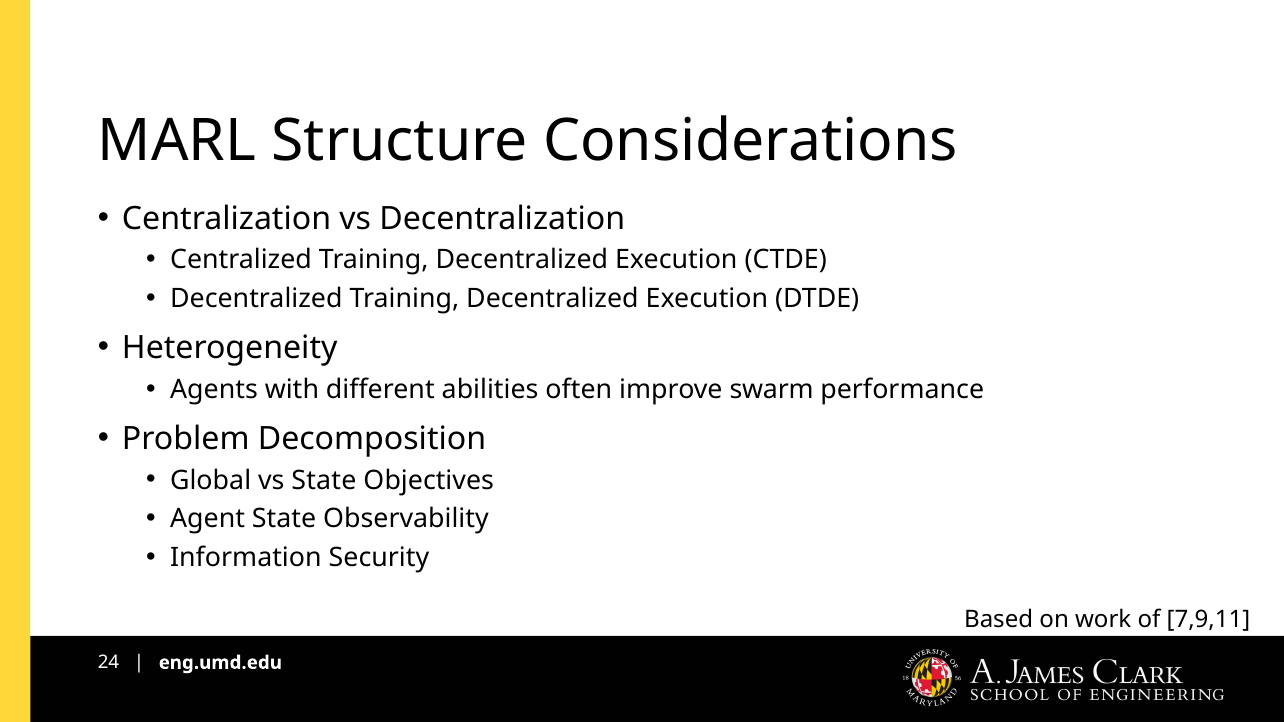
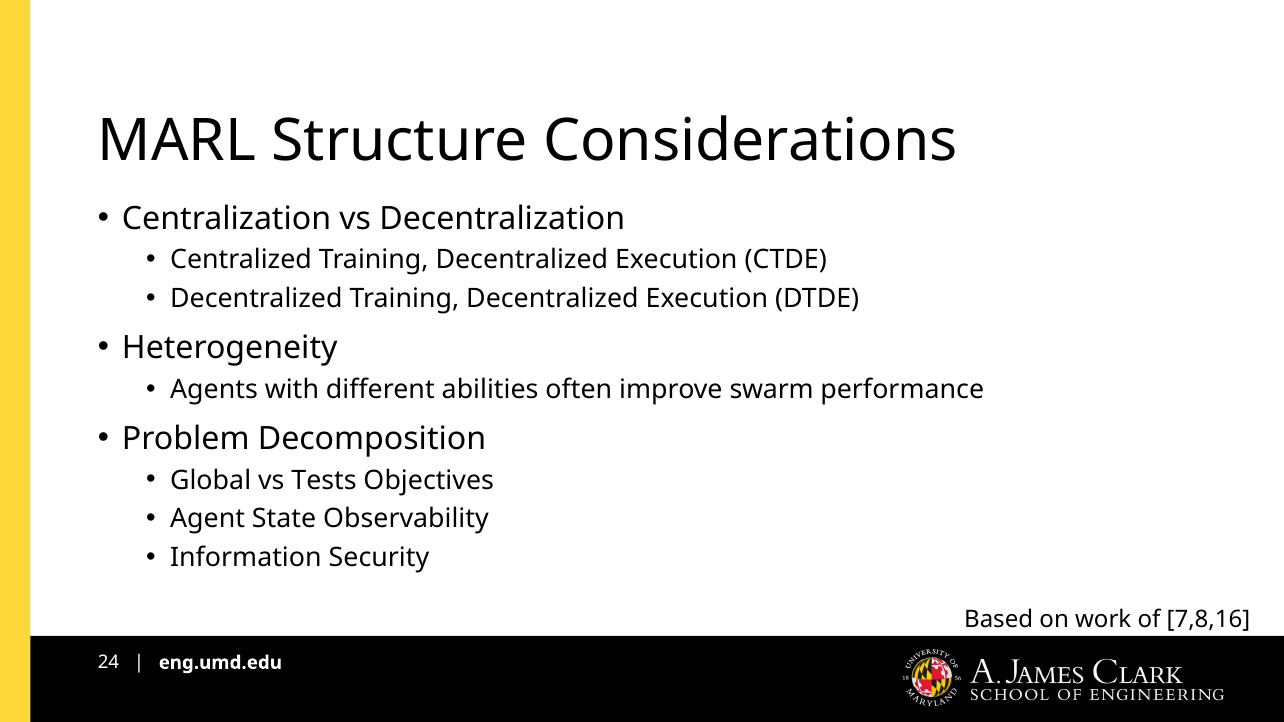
vs State: State -> Tests
7,9,11: 7,9,11 -> 7,8,16
